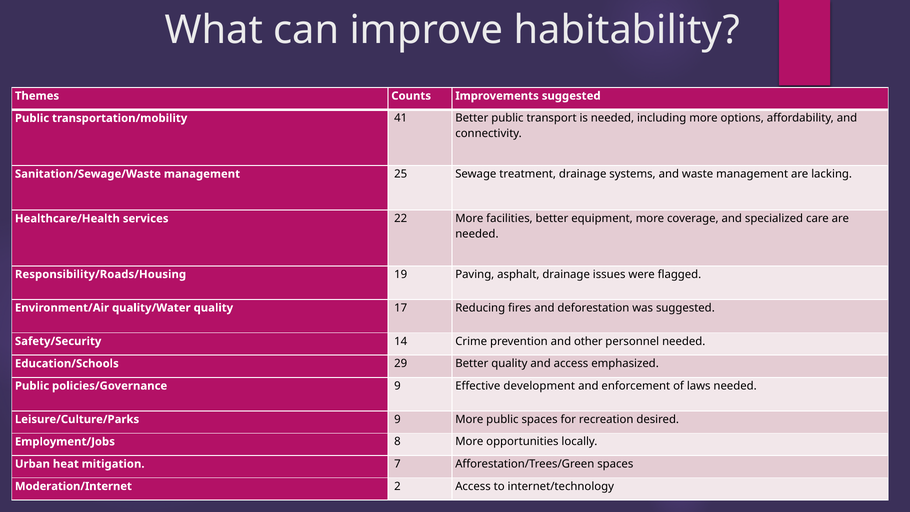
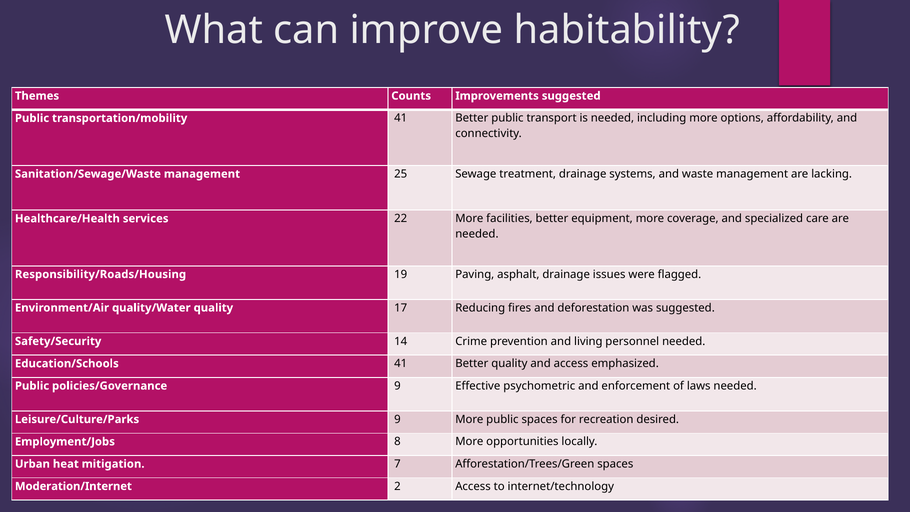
other: other -> living
Education/Schools 29: 29 -> 41
development: development -> psychometric
